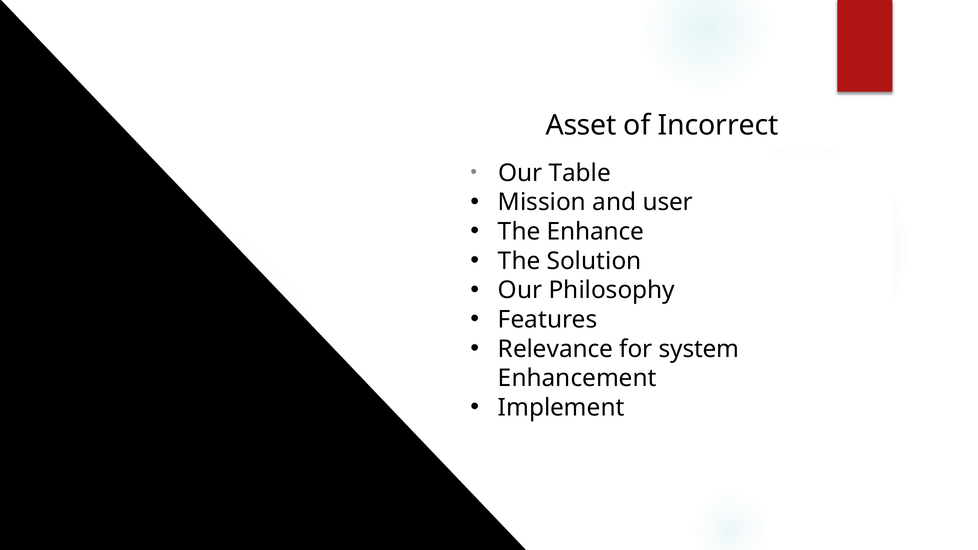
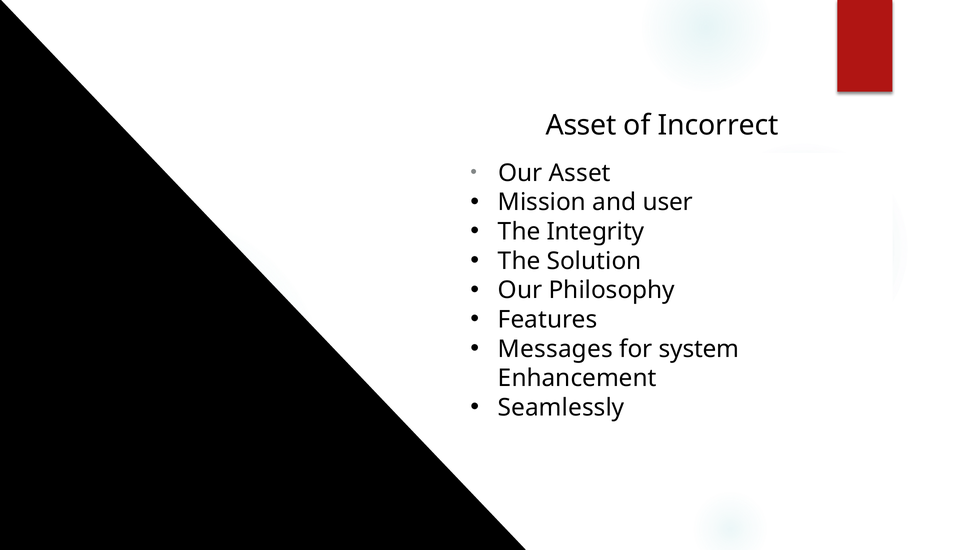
Our Table: Table -> Asset
Enhance: Enhance -> Integrity
Relevance: Relevance -> Messages
Implement: Implement -> Seamlessly
